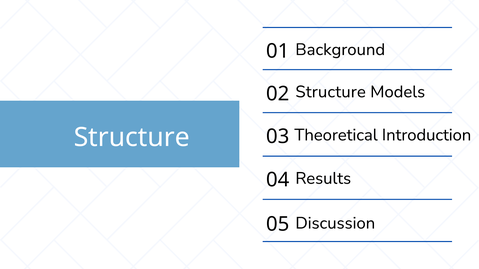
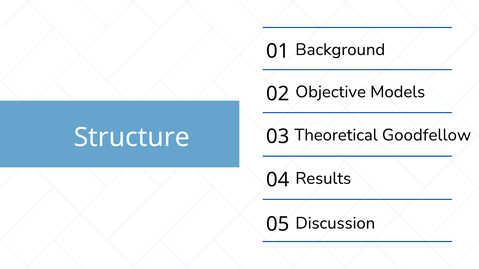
Structure at (331, 92): Structure -> Objective
Introduction: Introduction -> Goodfellow
